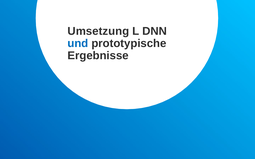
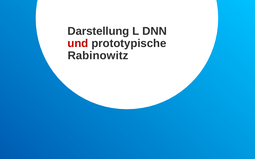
Umsetzung: Umsetzung -> Darstellung
und colour: blue -> red
Ergebnisse: Ergebnisse -> Rabinowitz
